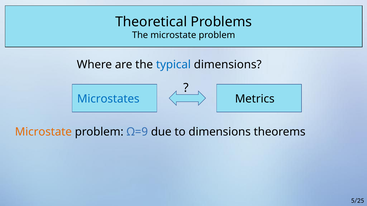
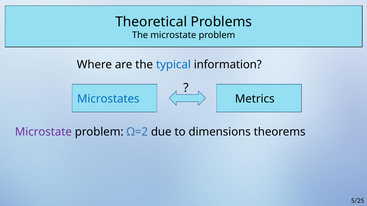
typical dimensions: dimensions -> information
Microstate at (43, 132) colour: orange -> purple
Ω=9: Ω=9 -> Ω=2
